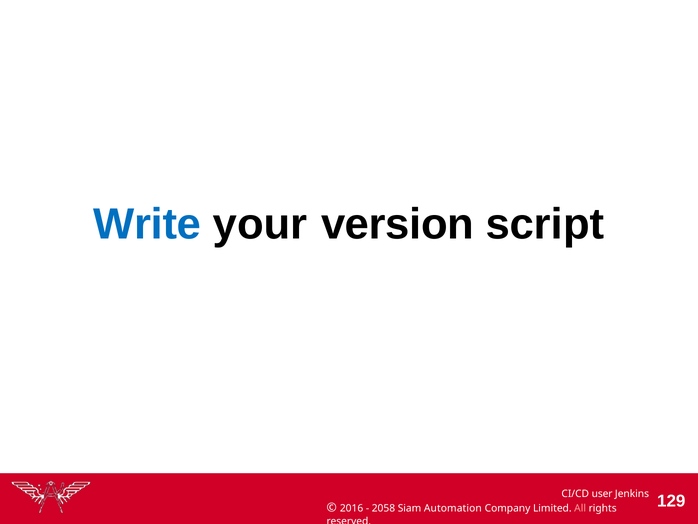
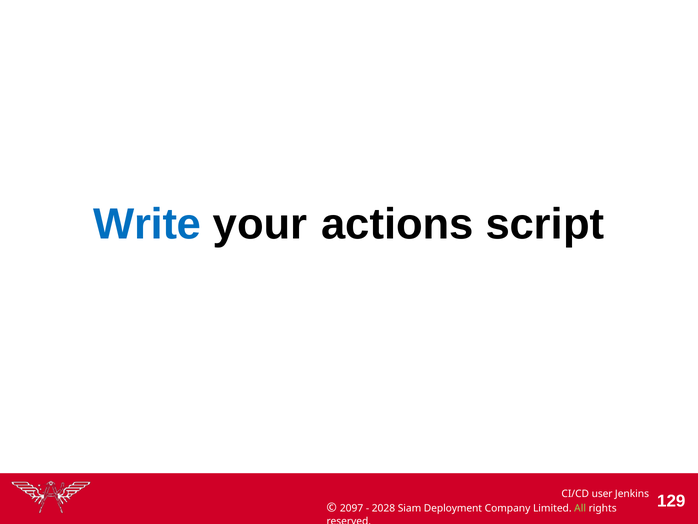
version: version -> actions
2016: 2016 -> 2097
2058: 2058 -> 2028
Automation: Automation -> Deployment
All colour: pink -> light green
